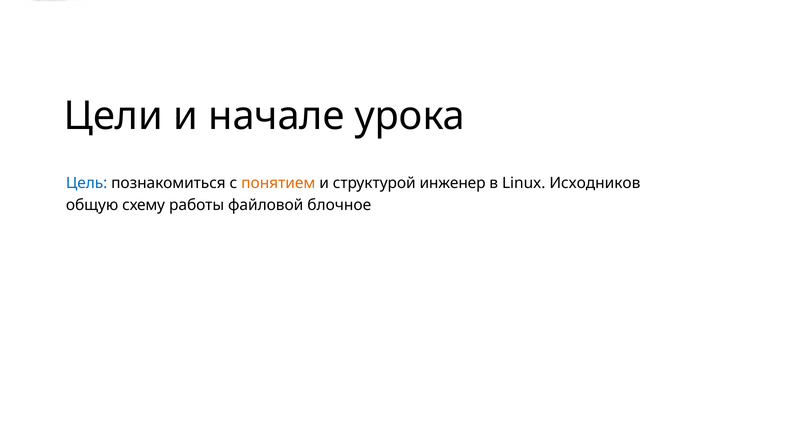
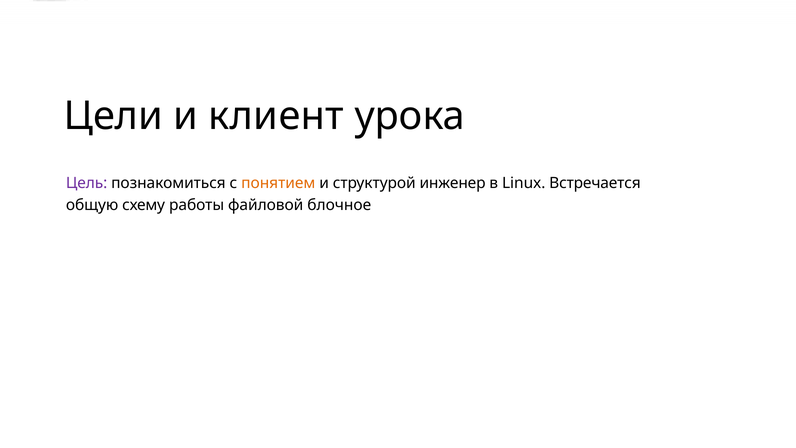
начале: начале -> клиент
Цель colour: blue -> purple
Исходников: Исходников -> Встречается
